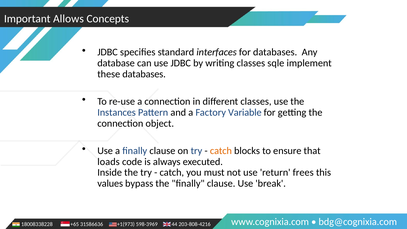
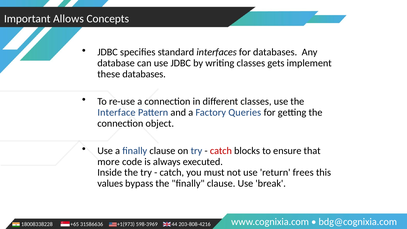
sqle: sqle -> gets
Instances: Instances -> Interface
Variable: Variable -> Queries
catch at (221, 151) colour: orange -> red
loads: loads -> more
